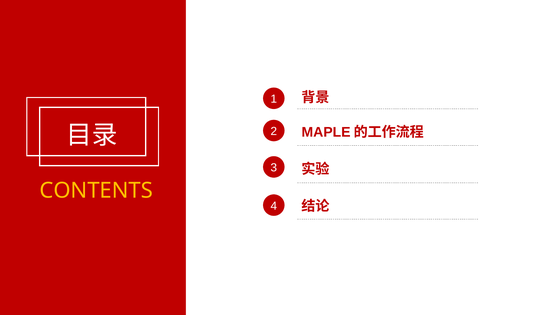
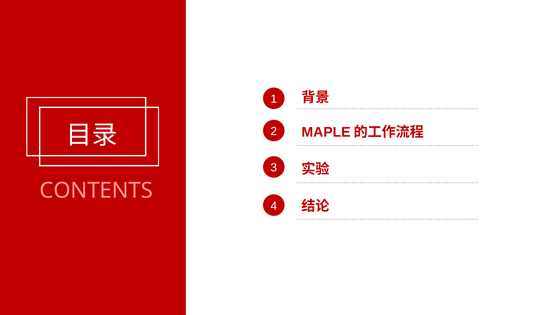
CONTENTS colour: yellow -> pink
